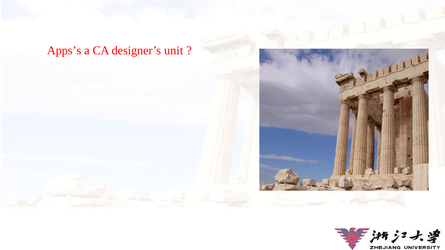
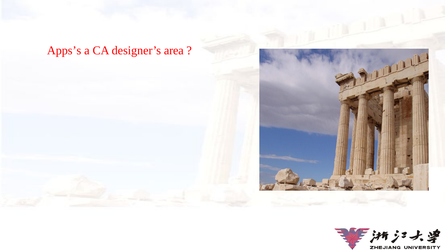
unit: unit -> area
